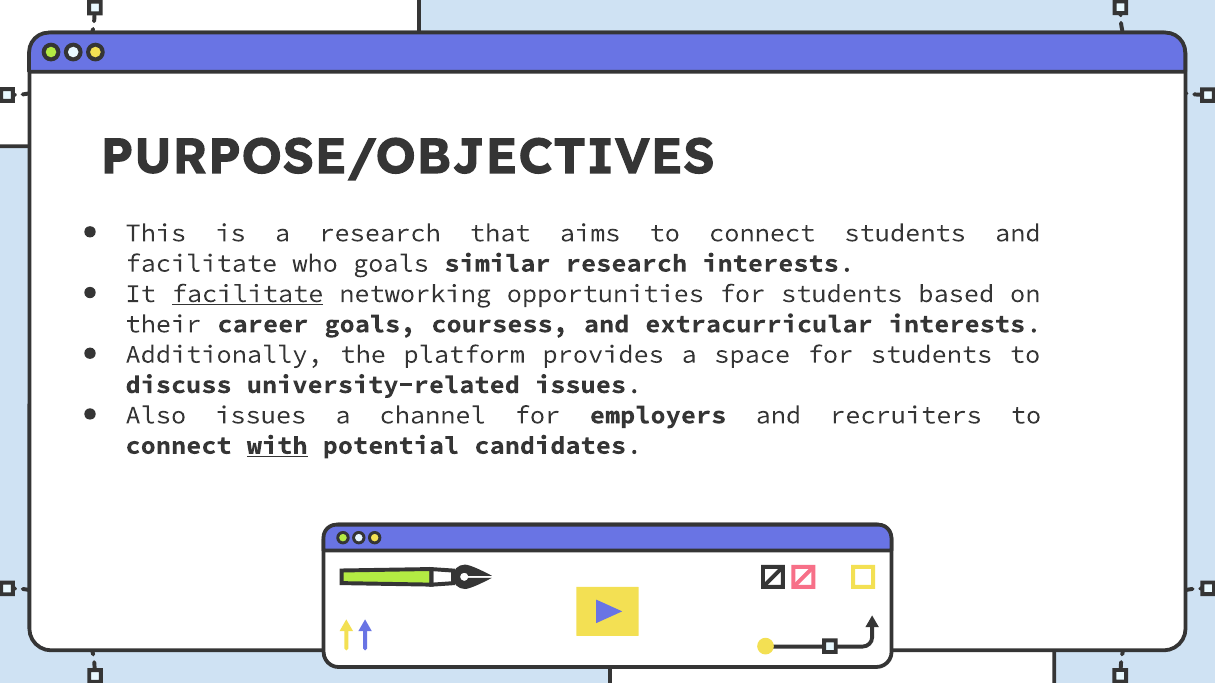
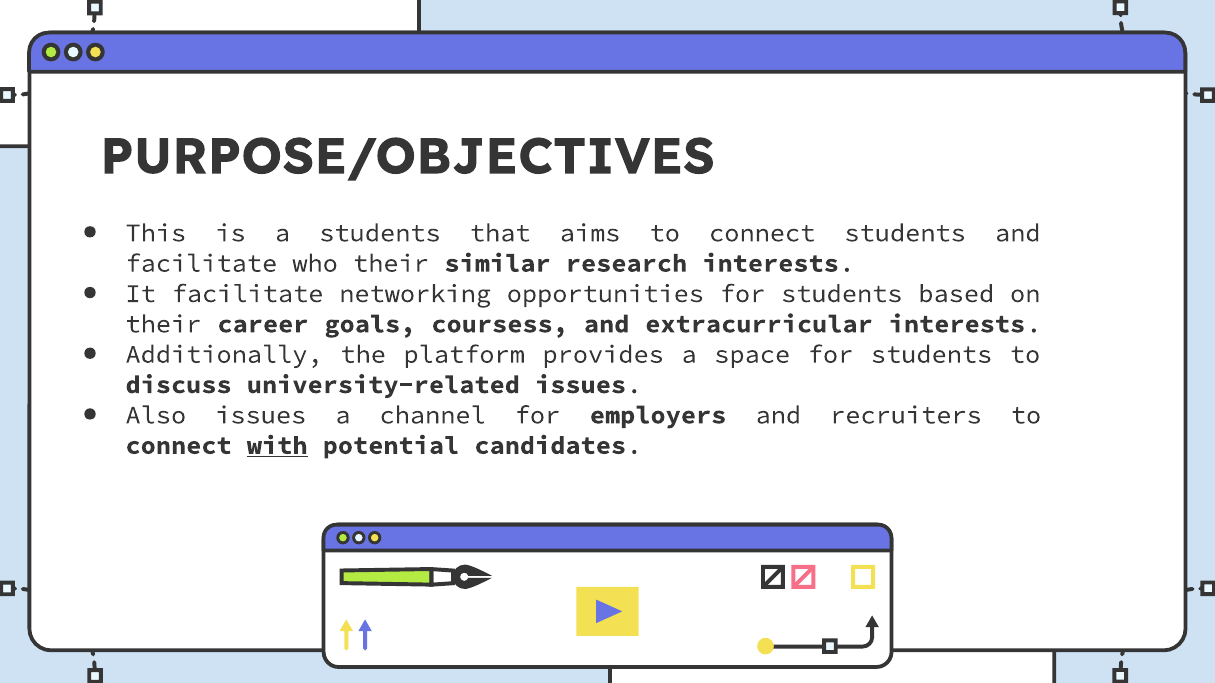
a research: research -> students
who goals: goals -> their
facilitate at (248, 294) underline: present -> none
